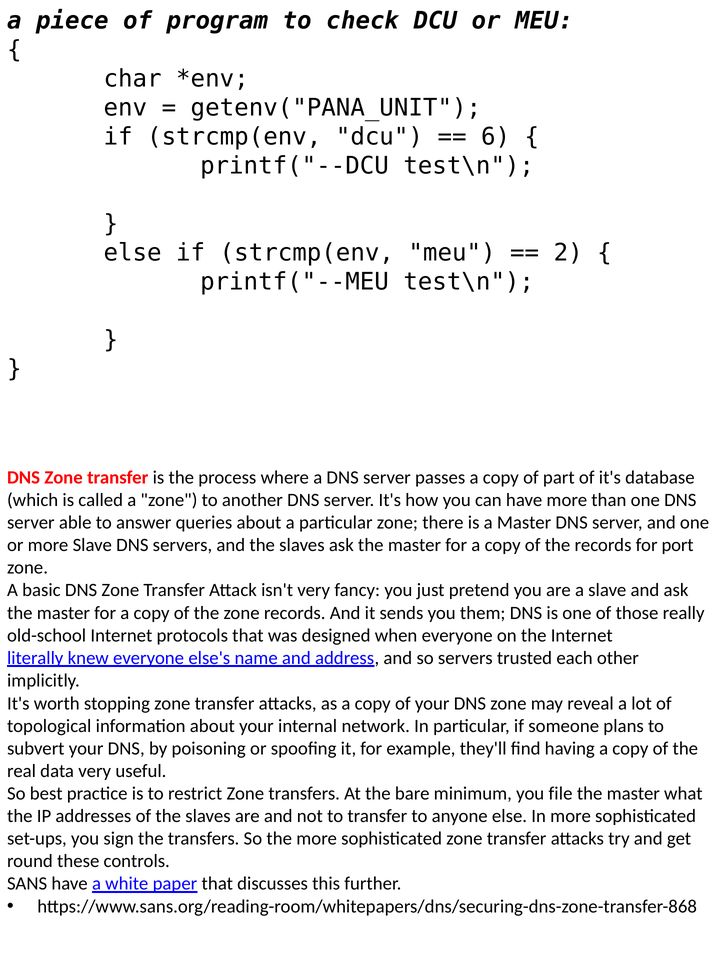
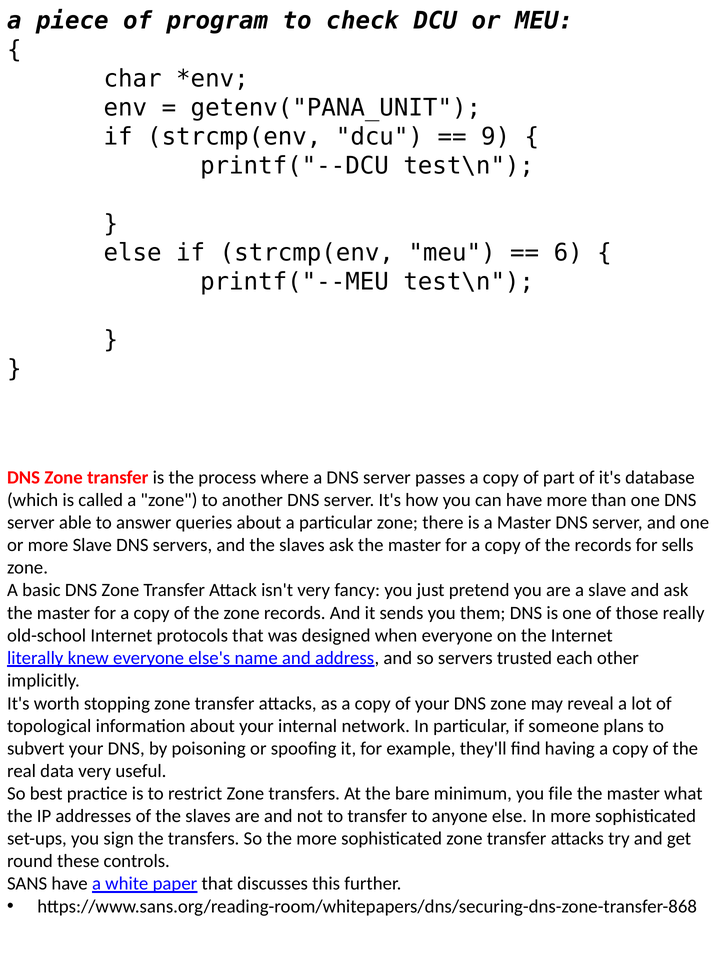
6: 6 -> 9
2: 2 -> 6
port: port -> sells
